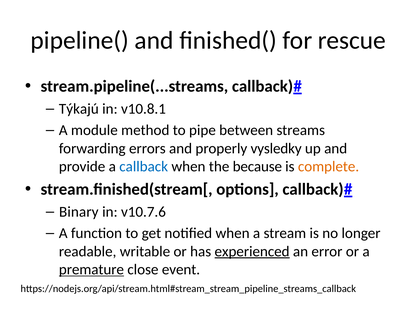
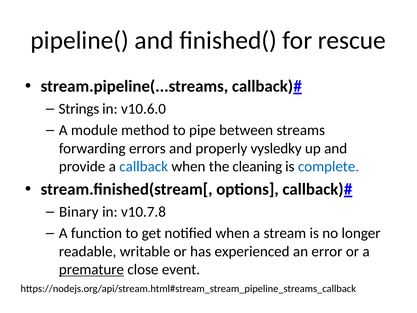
Týkajú: Týkajú -> Strings
v10.8.1: v10.8.1 -> v10.6.0
because: because -> cleaning
complete colour: orange -> blue
v10.7.6: v10.7.6 -> v10.7.8
experienced underline: present -> none
